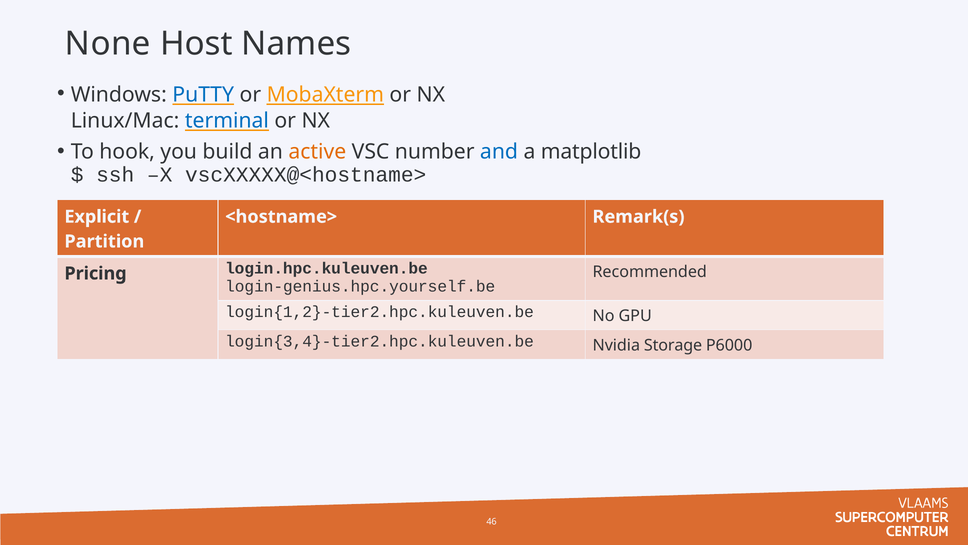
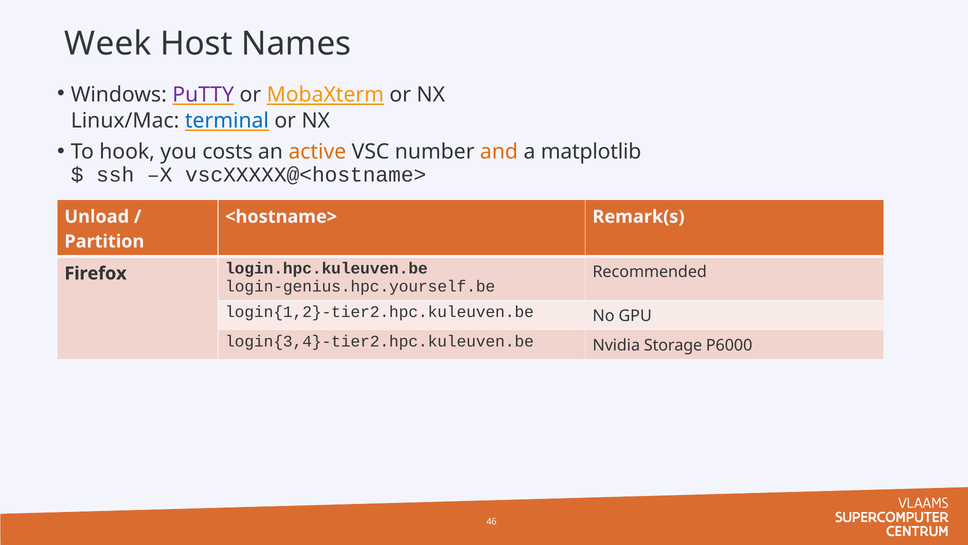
None: None -> Week
PuTTY colour: blue -> purple
build: build -> costs
and colour: blue -> orange
Explicit: Explicit -> Unload
Pricing: Pricing -> Firefox
